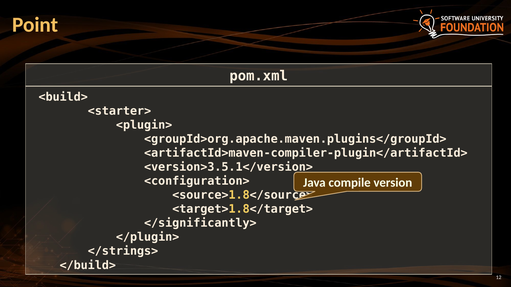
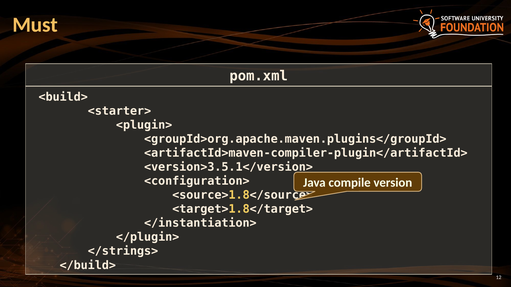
Point: Point -> Must
</significantly>: </significantly> -> </instantiation>
